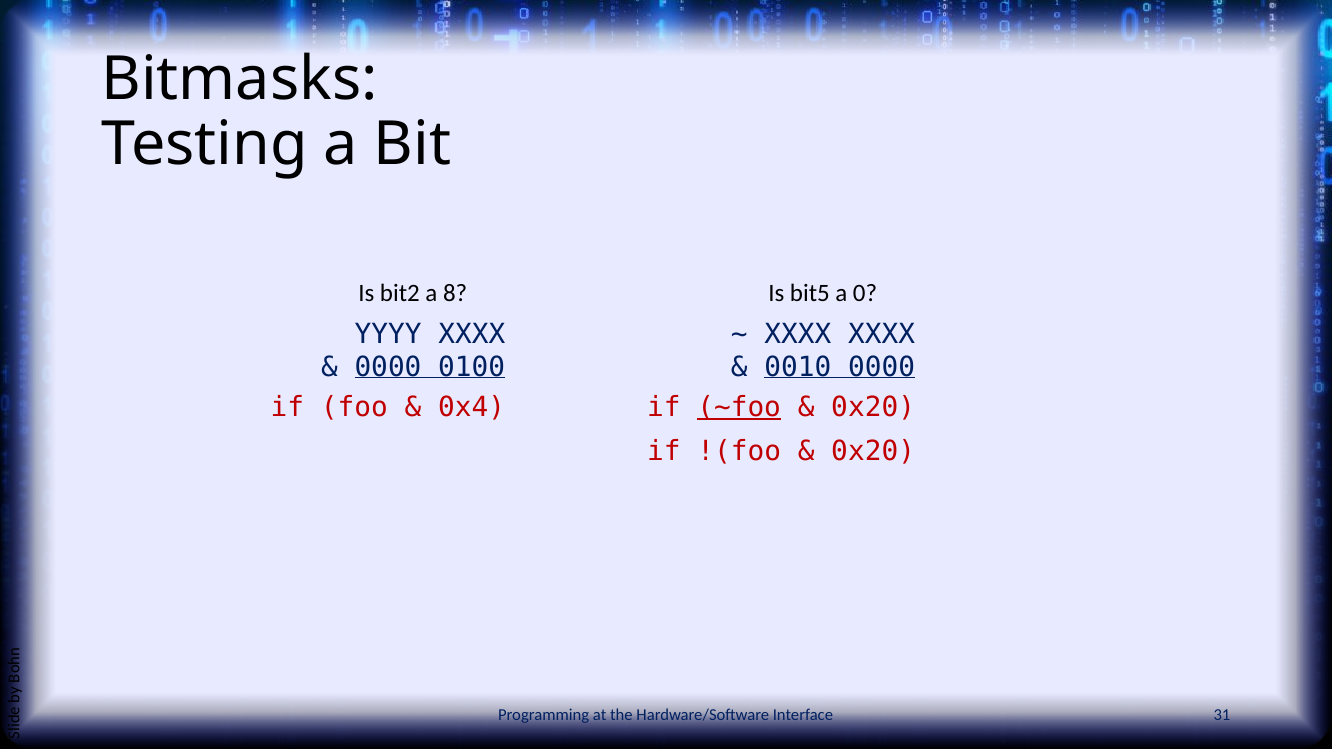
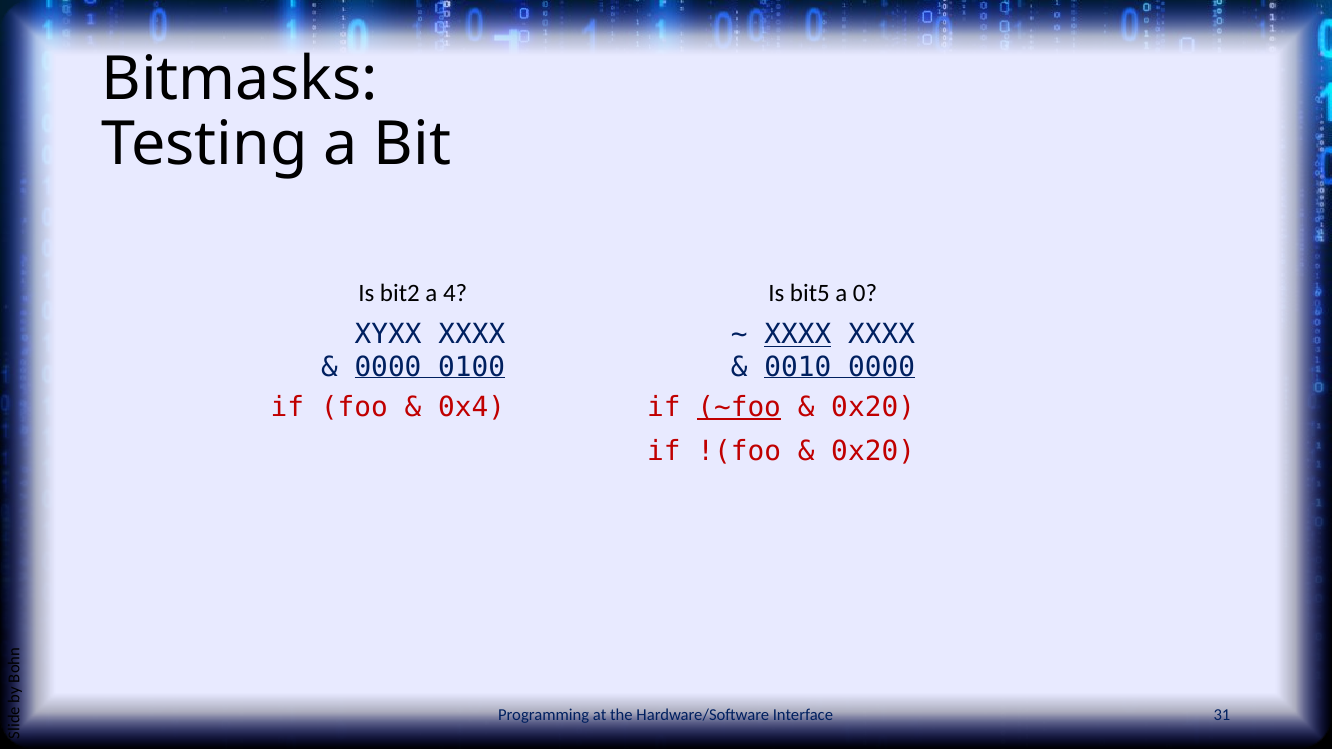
8: 8 -> 4
YYYY: YYYY -> XYXX
XXXX at (798, 335) underline: none -> present
